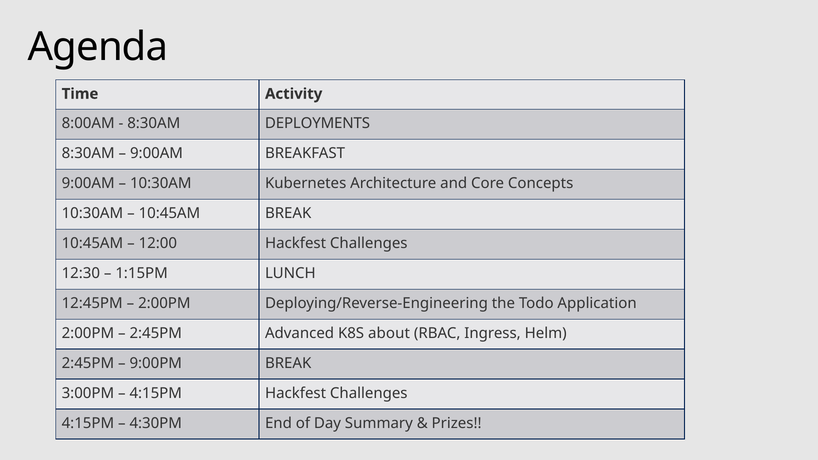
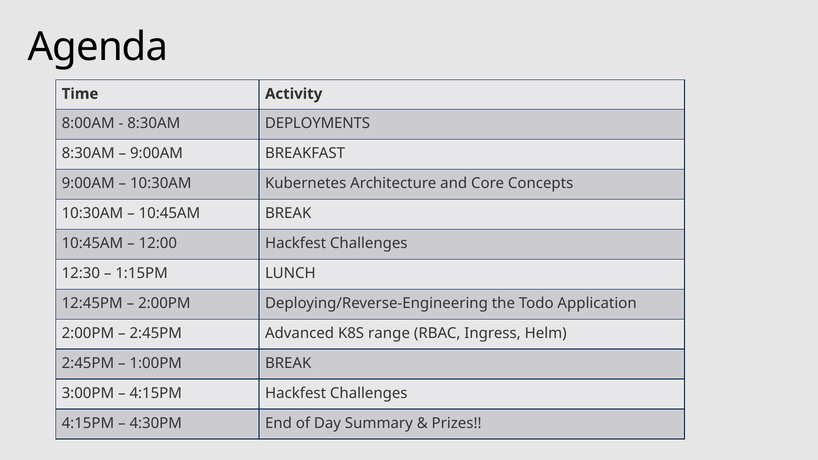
about: about -> range
9:00PM: 9:00PM -> 1:00PM
